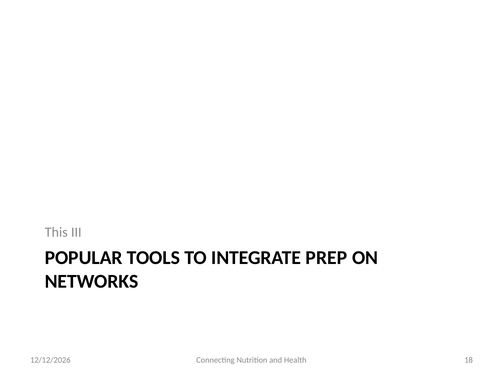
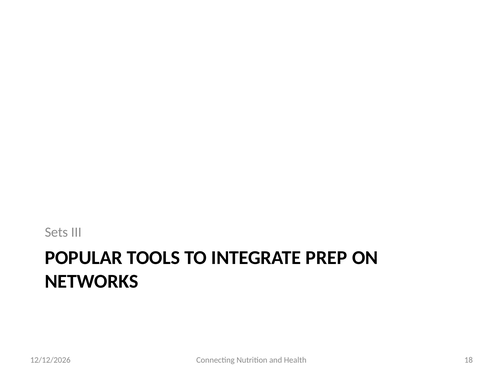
This: This -> Sets
